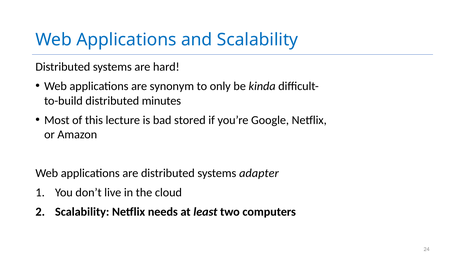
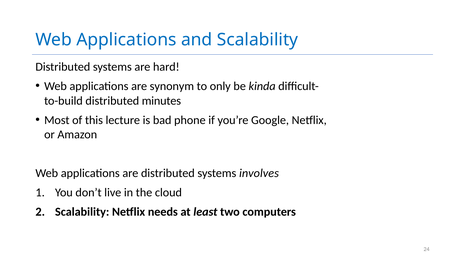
stored: stored -> phone
adapter: adapter -> involves
